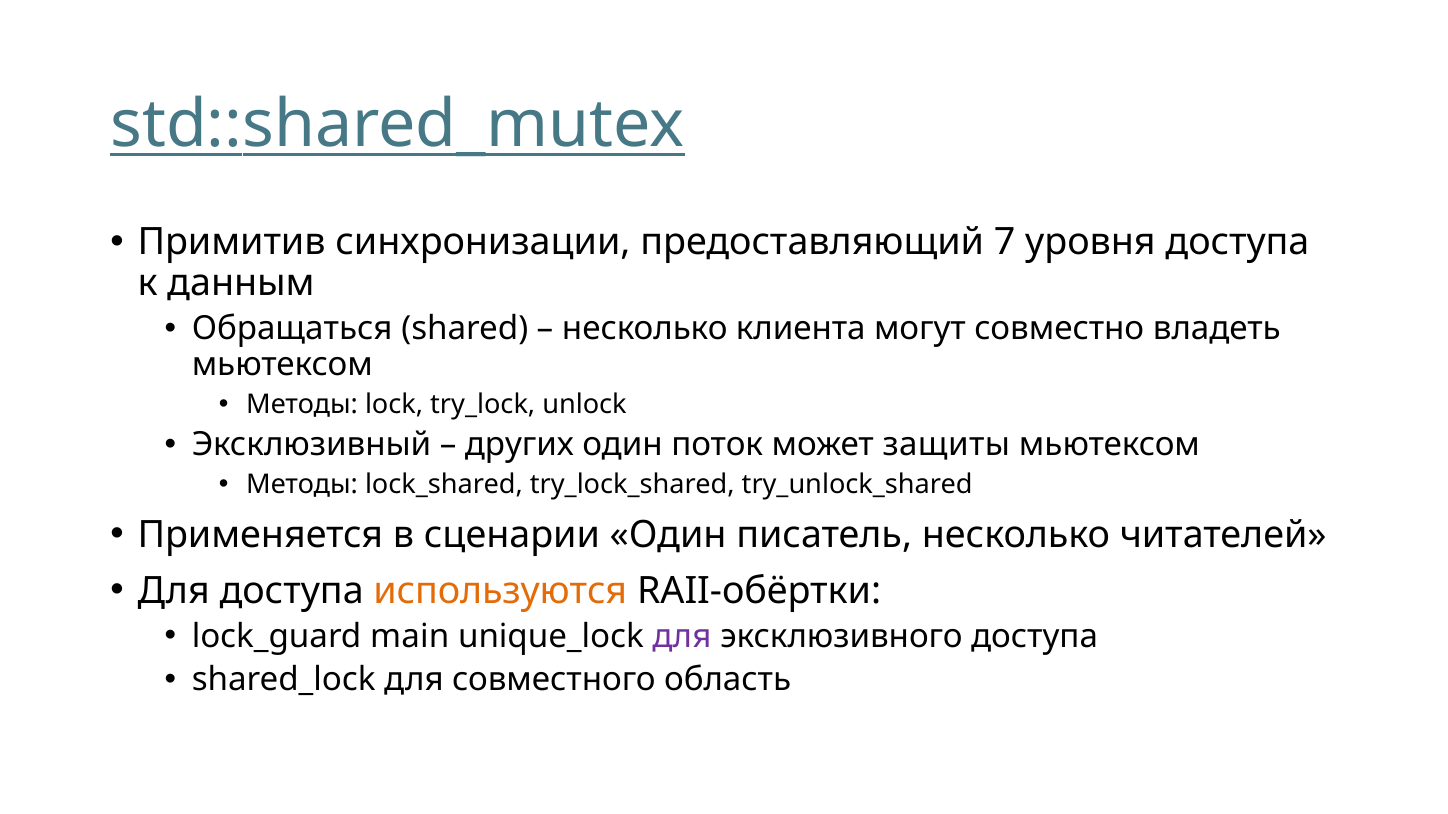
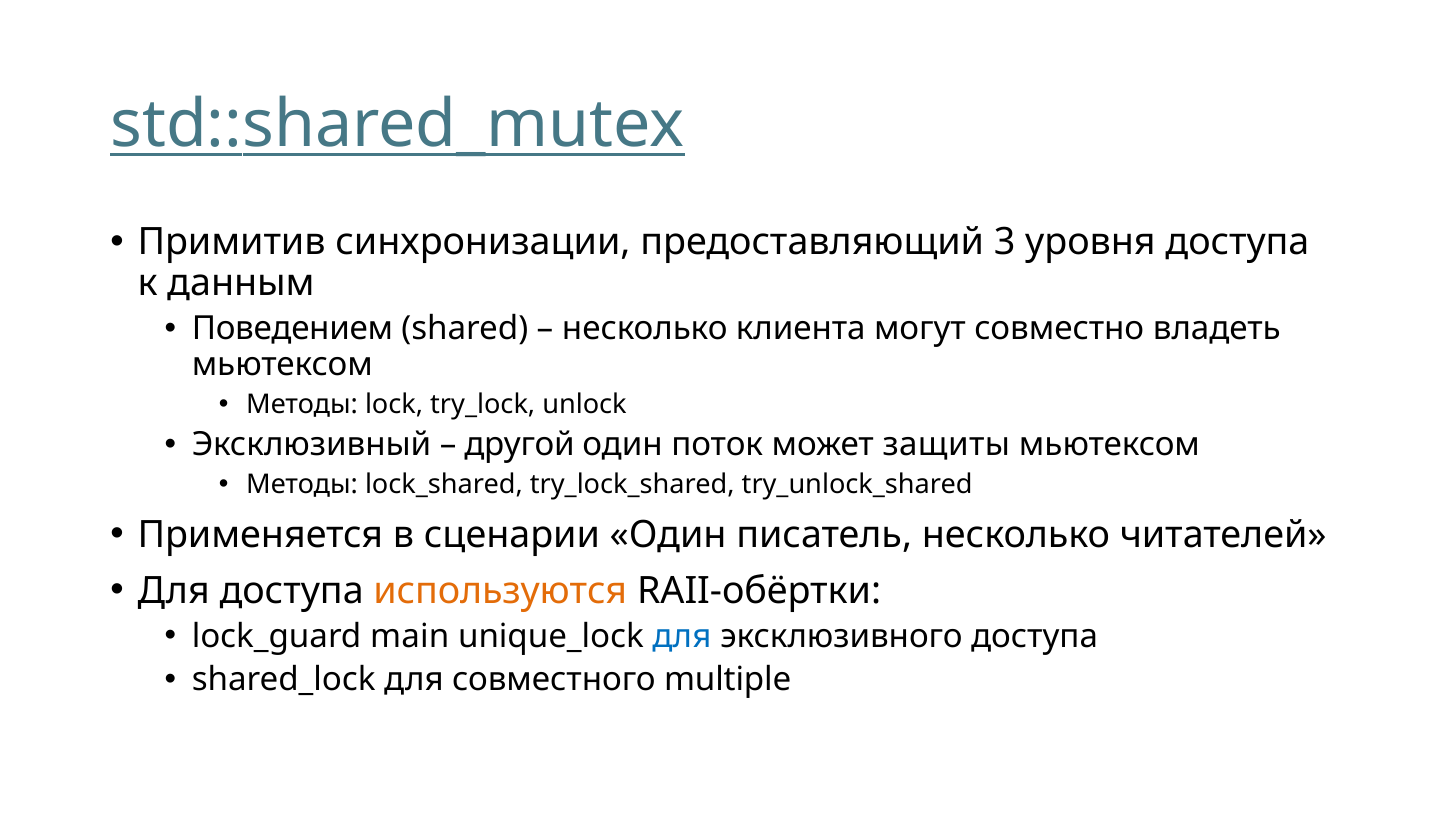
7: 7 -> 3
Обращаться: Обращаться -> Поведением
других: других -> другой
для at (682, 637) colour: purple -> blue
область: область -> multiple
